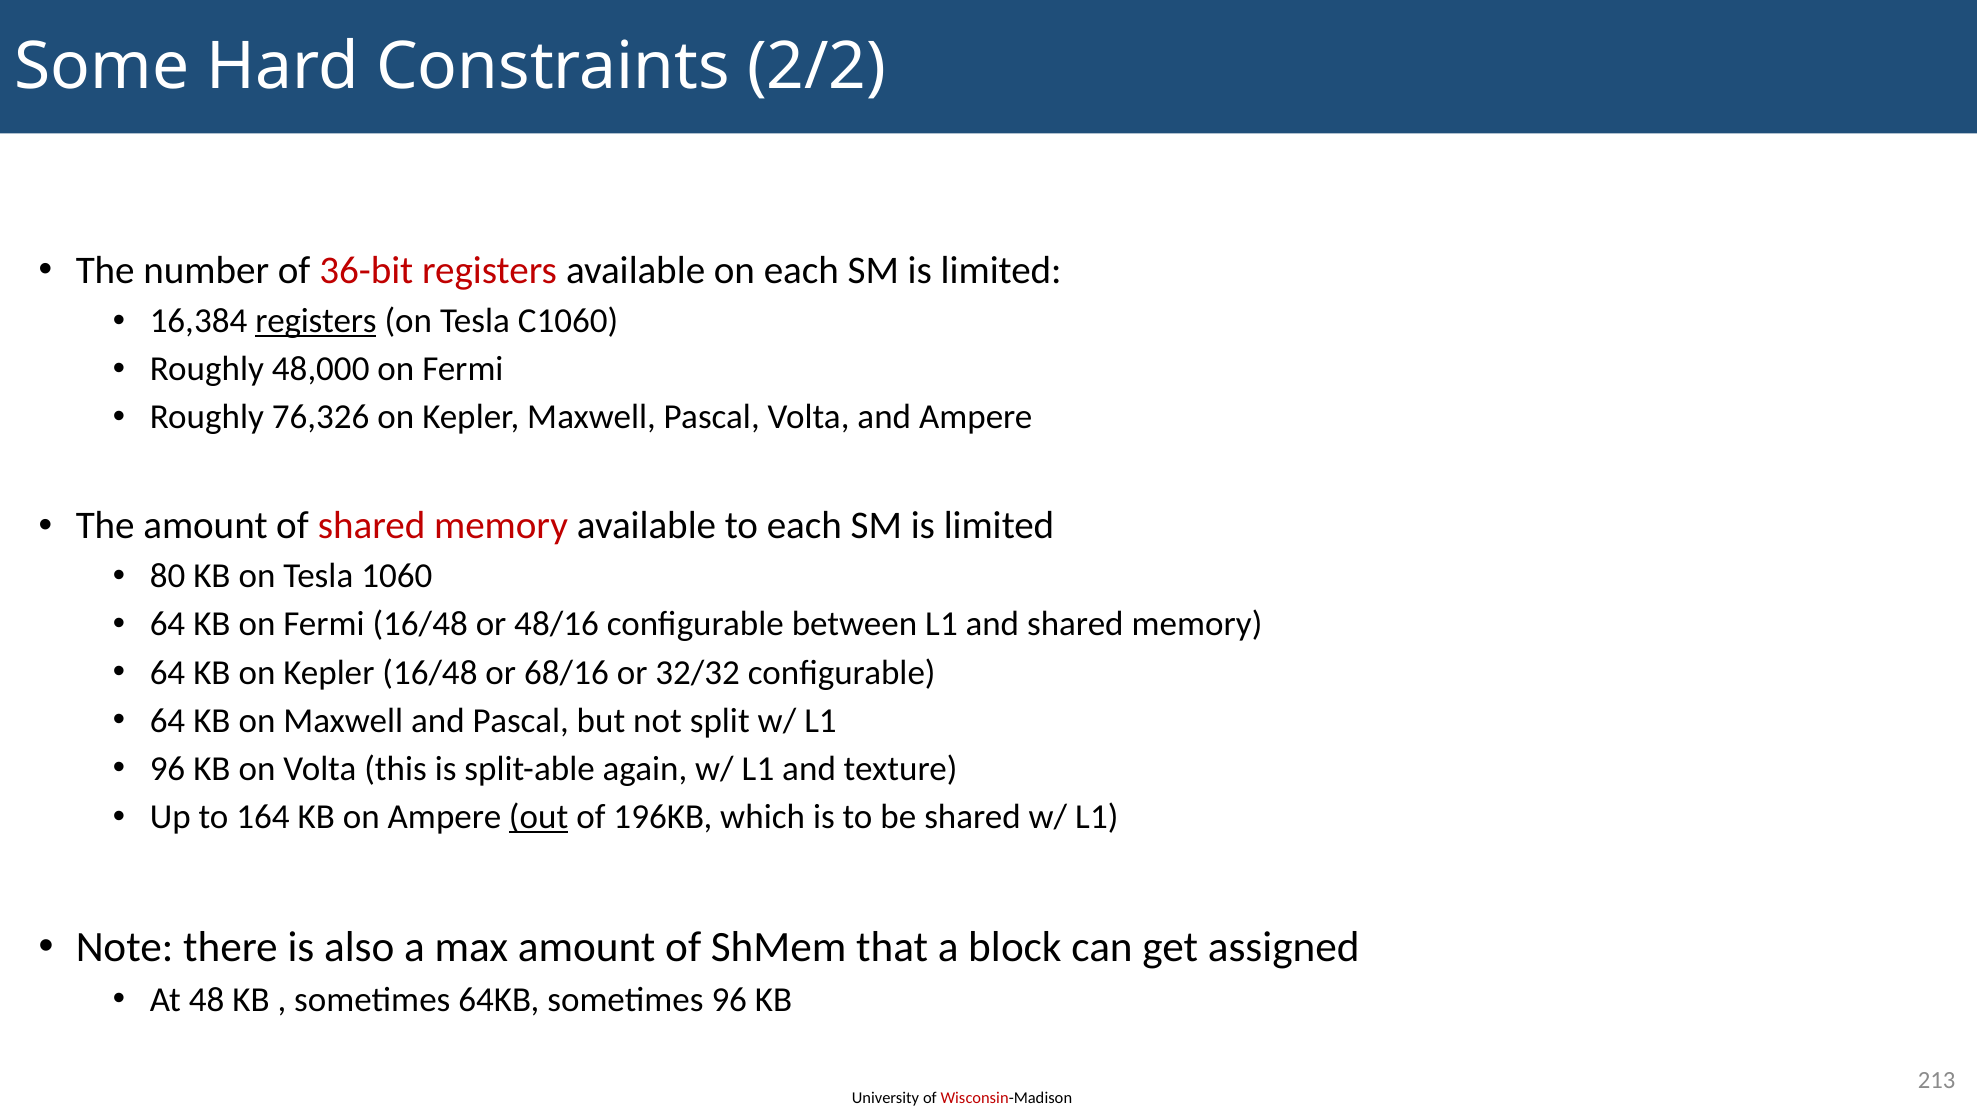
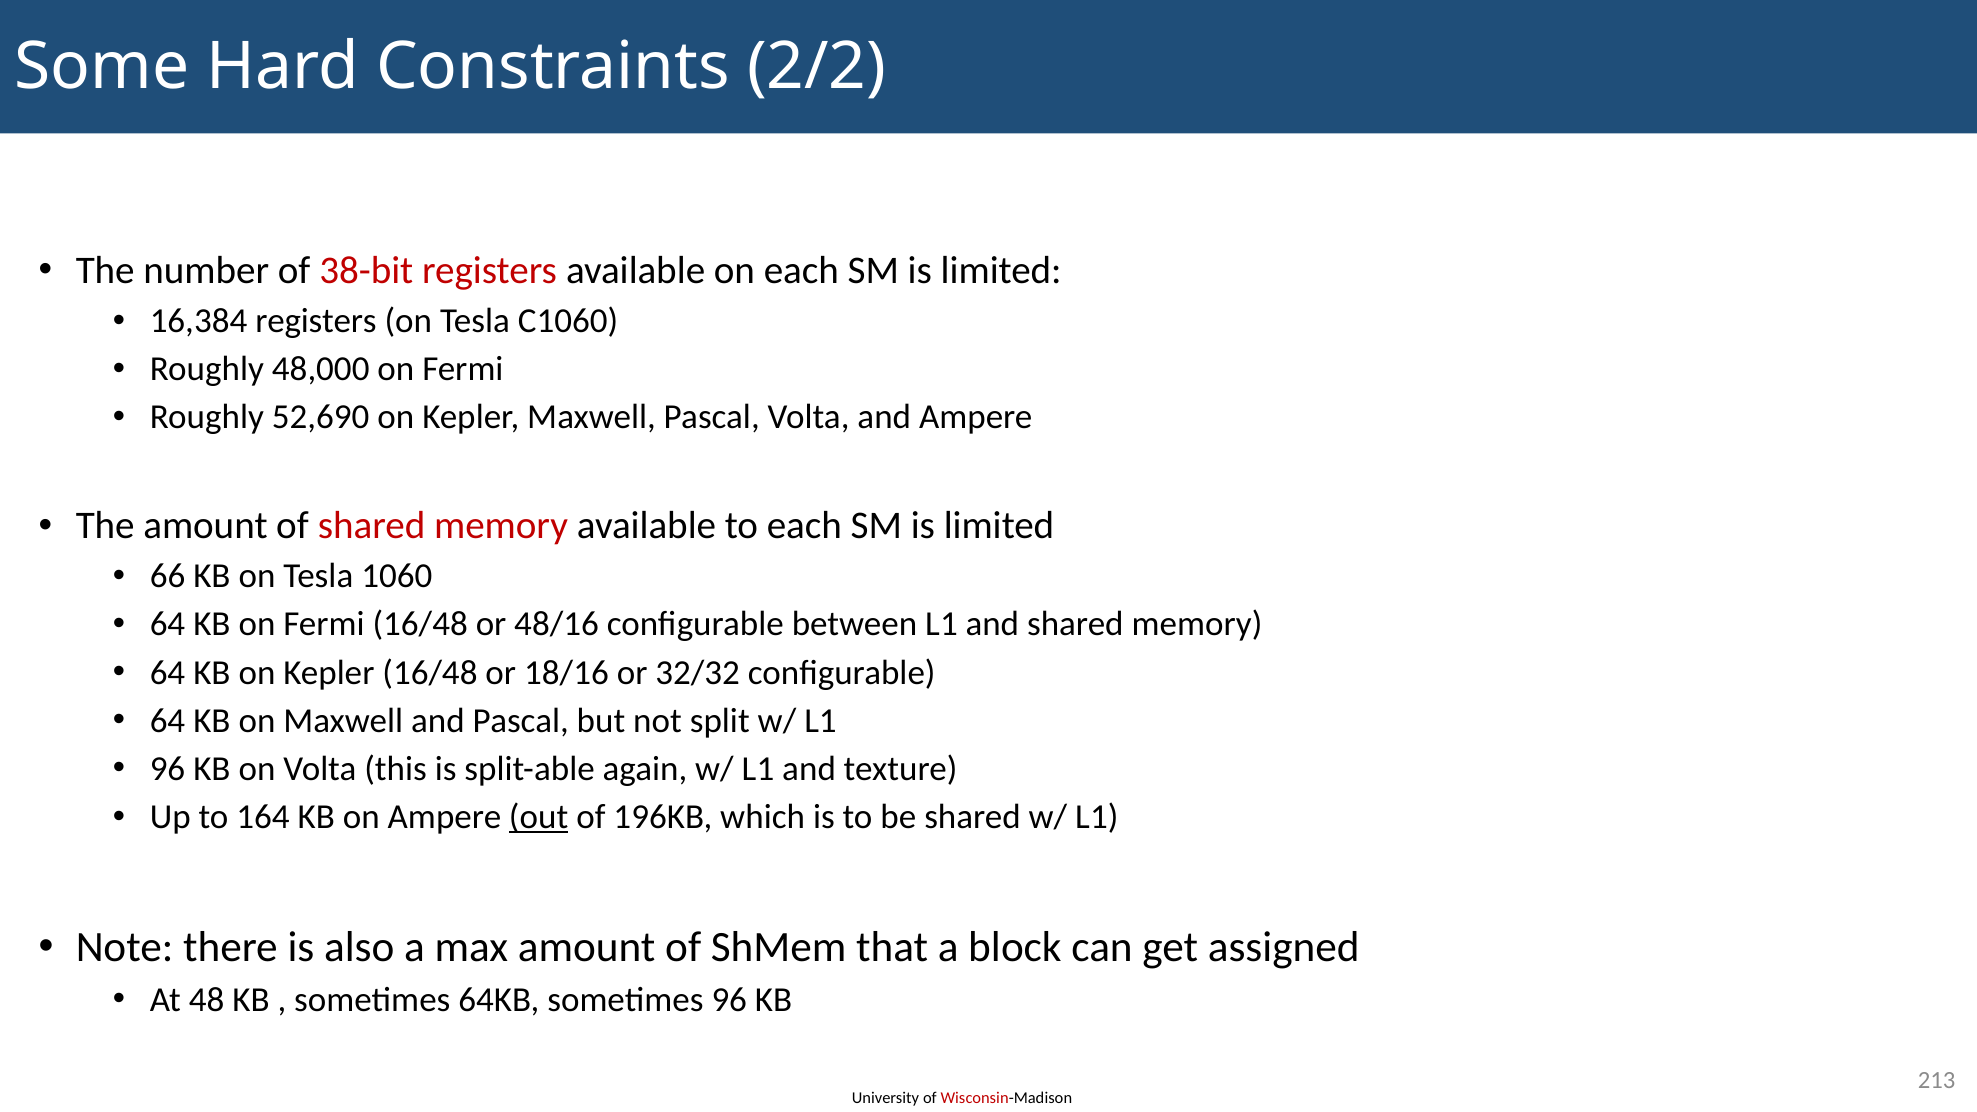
36-bit: 36-bit -> 38-bit
registers at (316, 321) underline: present -> none
76,326: 76,326 -> 52,690
80: 80 -> 66
68/16: 68/16 -> 18/16
